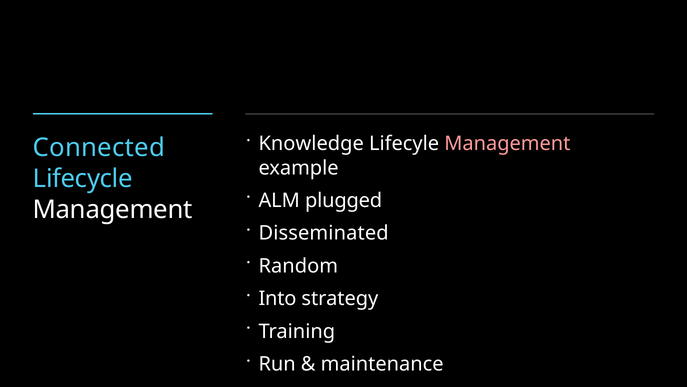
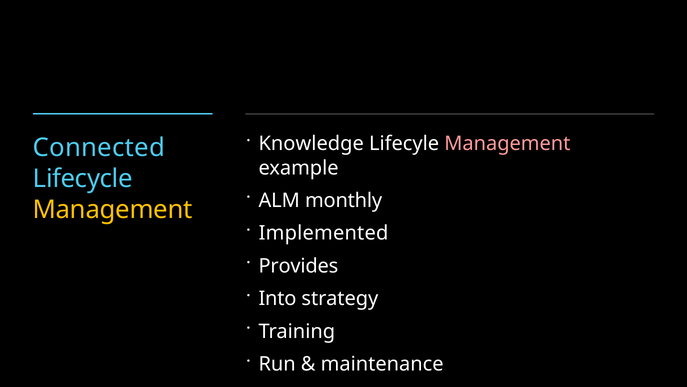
plugged: plugged -> monthly
Management at (113, 209) colour: white -> yellow
Disseminated: Disseminated -> Implemented
Random: Random -> Provides
